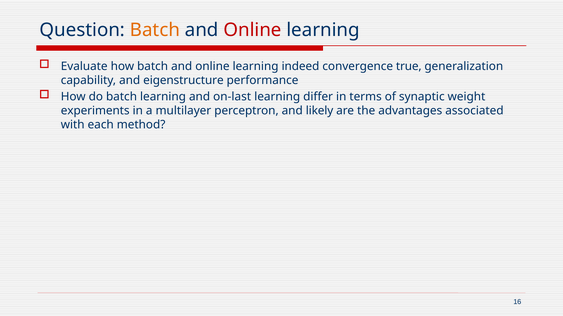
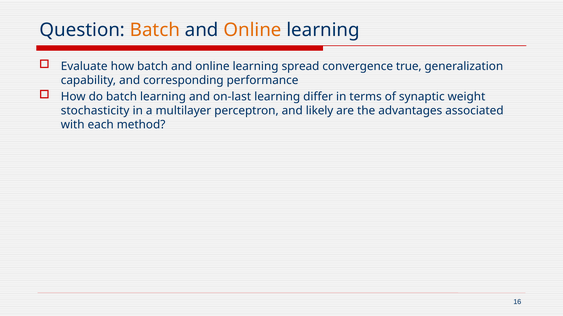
Online at (252, 30) colour: red -> orange
indeed: indeed -> spread
eigenstructure: eigenstructure -> corresponding
experiments: experiments -> stochasticity
